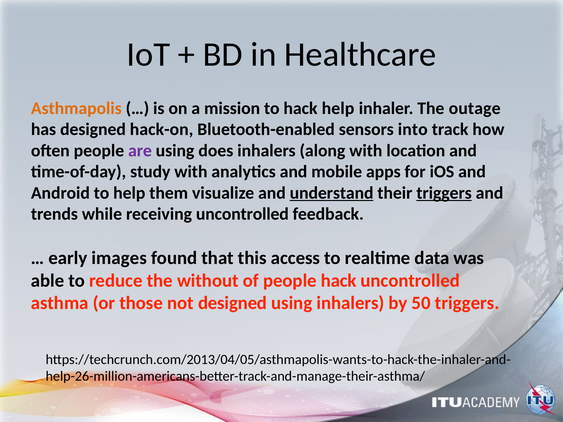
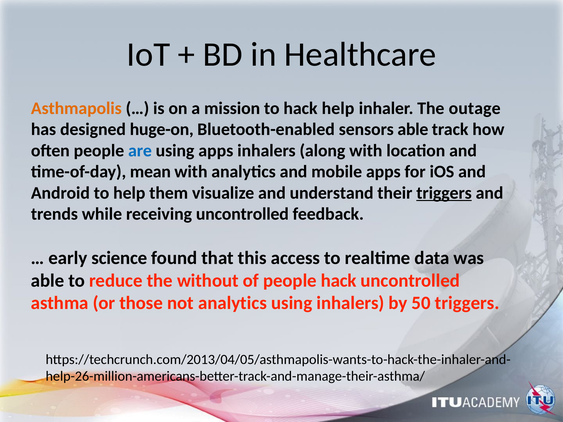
hack-on: hack-on -> huge-on
sensors into: into -> able
are colour: purple -> blue
using does: does -> apps
study: study -> mean
understand underline: present -> none
images: images -> science
not designed: designed -> analytics
